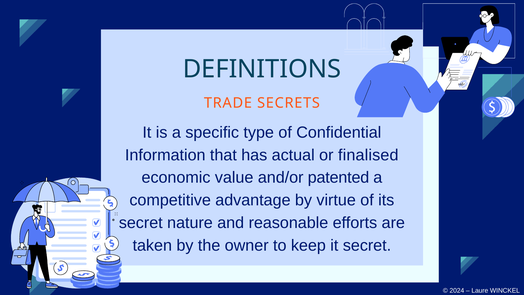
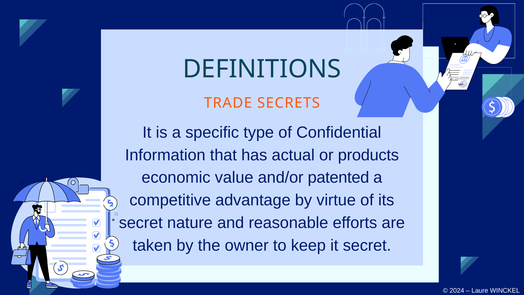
finalised: finalised -> products
